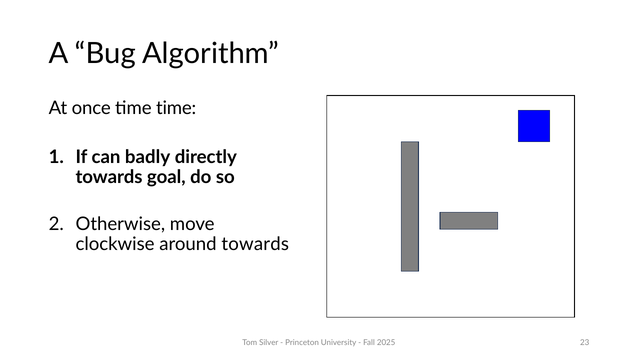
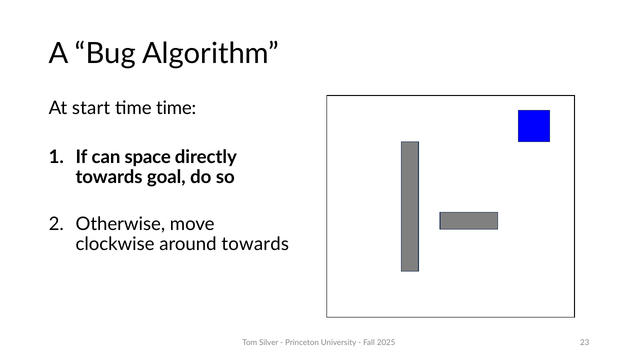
once: once -> start
badly: badly -> space
